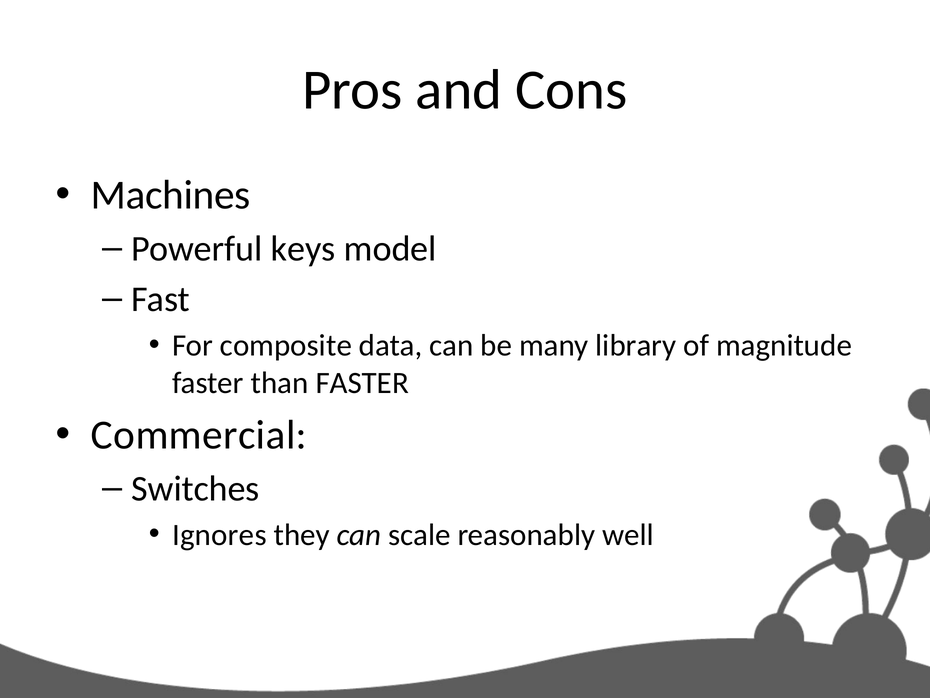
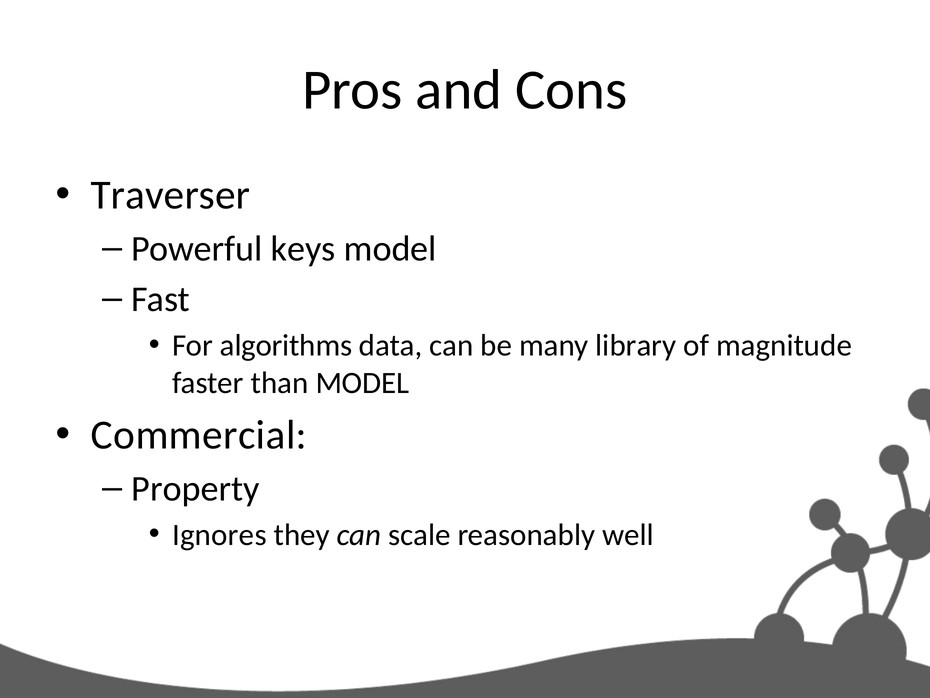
Machines: Machines -> Traverser
composite: composite -> algorithms
than FASTER: FASTER -> MODEL
Switches: Switches -> Property
